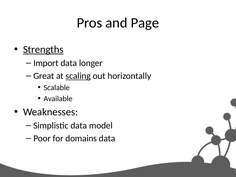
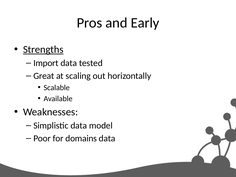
Page: Page -> Early
longer: longer -> tested
scaling underline: present -> none
